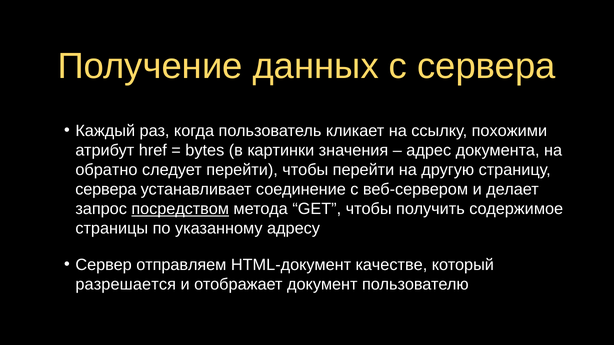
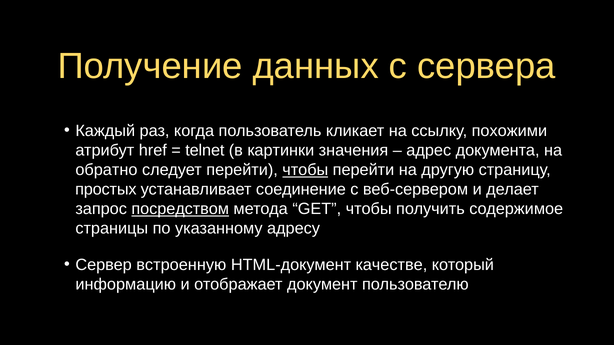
bytes: bytes -> telnet
чтобы at (305, 170) underline: none -> present
сервера at (106, 190): сервера -> простых
отправляем: отправляем -> встроенную
разрешается: разрешается -> информацию
